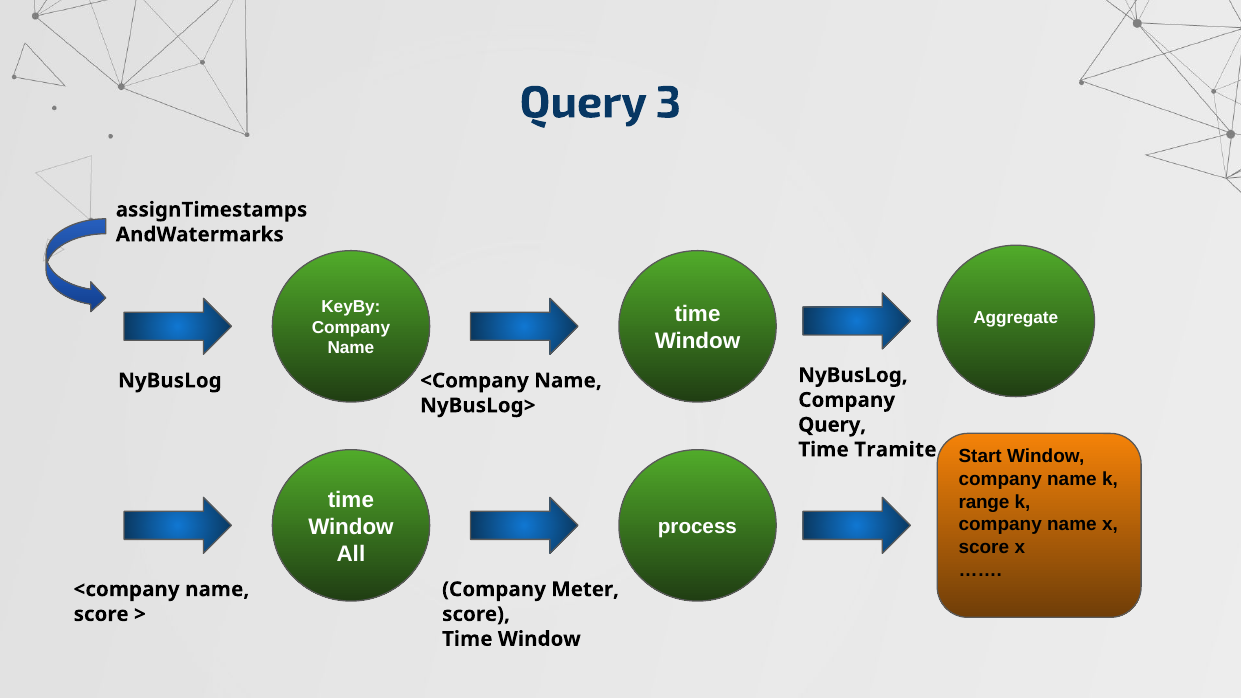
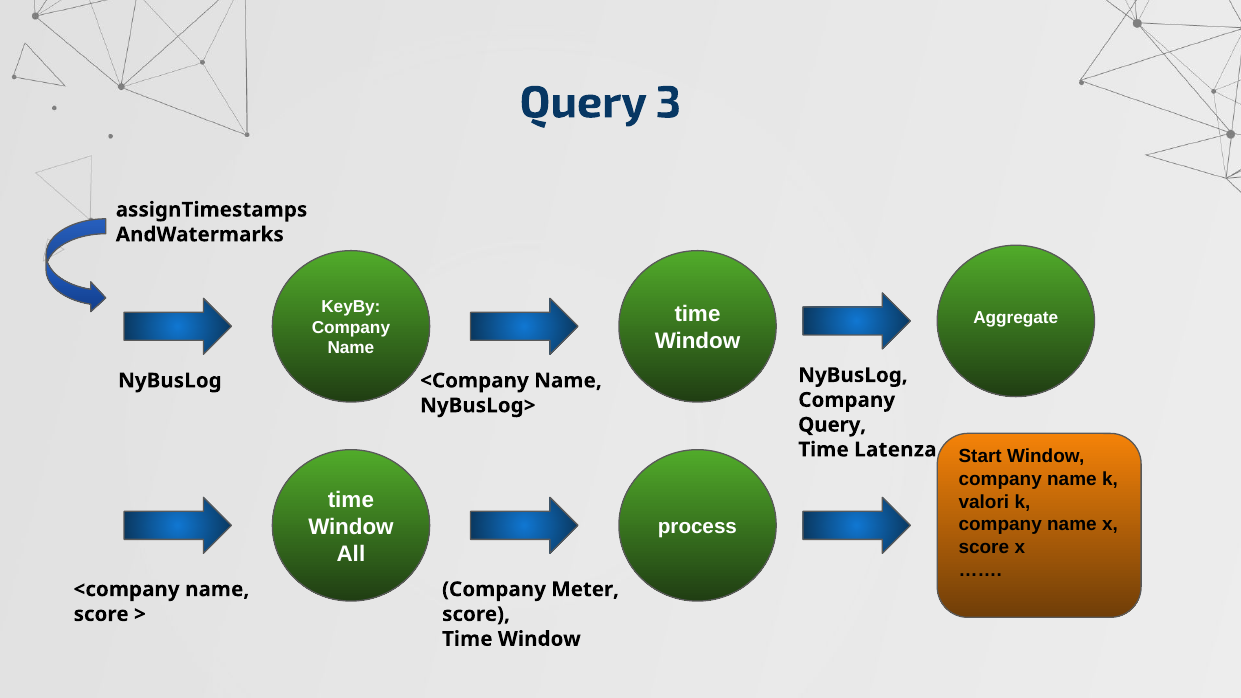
Tramite: Tramite -> Latenza
range: range -> valori
